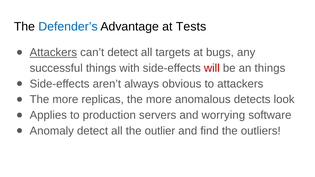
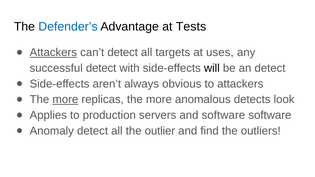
bugs: bugs -> uses
successful things: things -> detect
will colour: red -> black
an things: things -> detect
more at (65, 100) underline: none -> present
and worrying: worrying -> software
